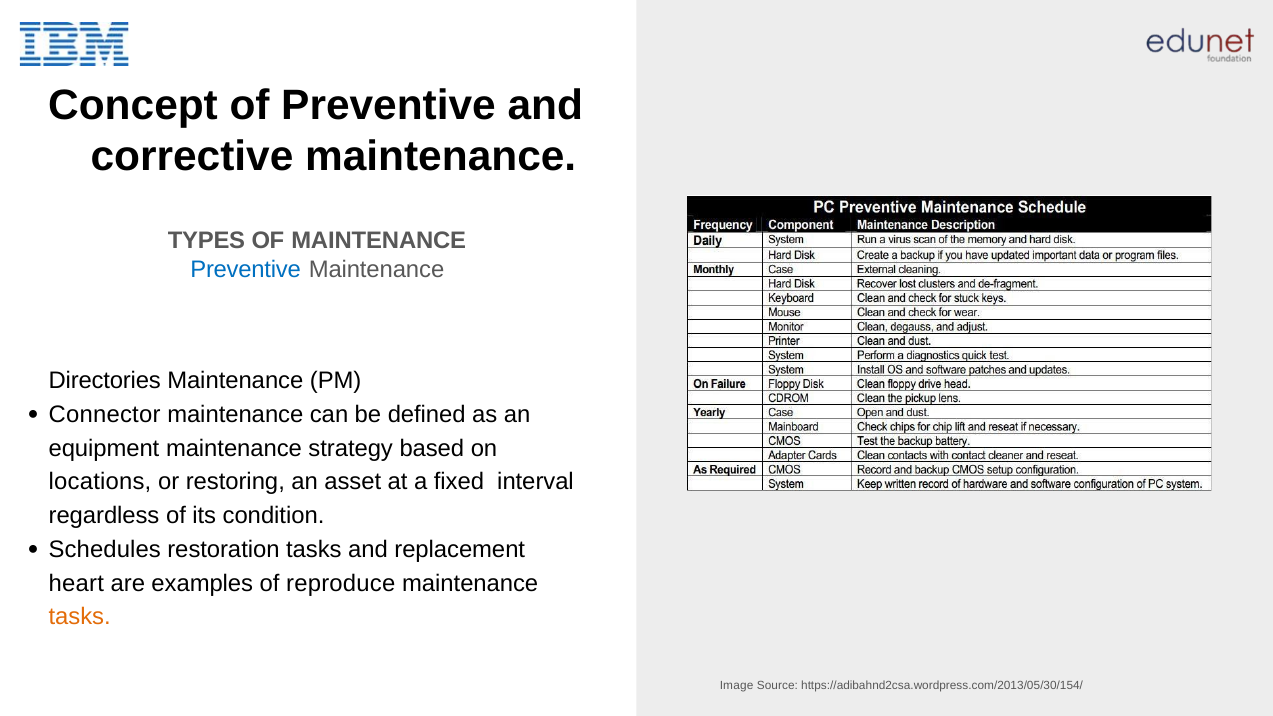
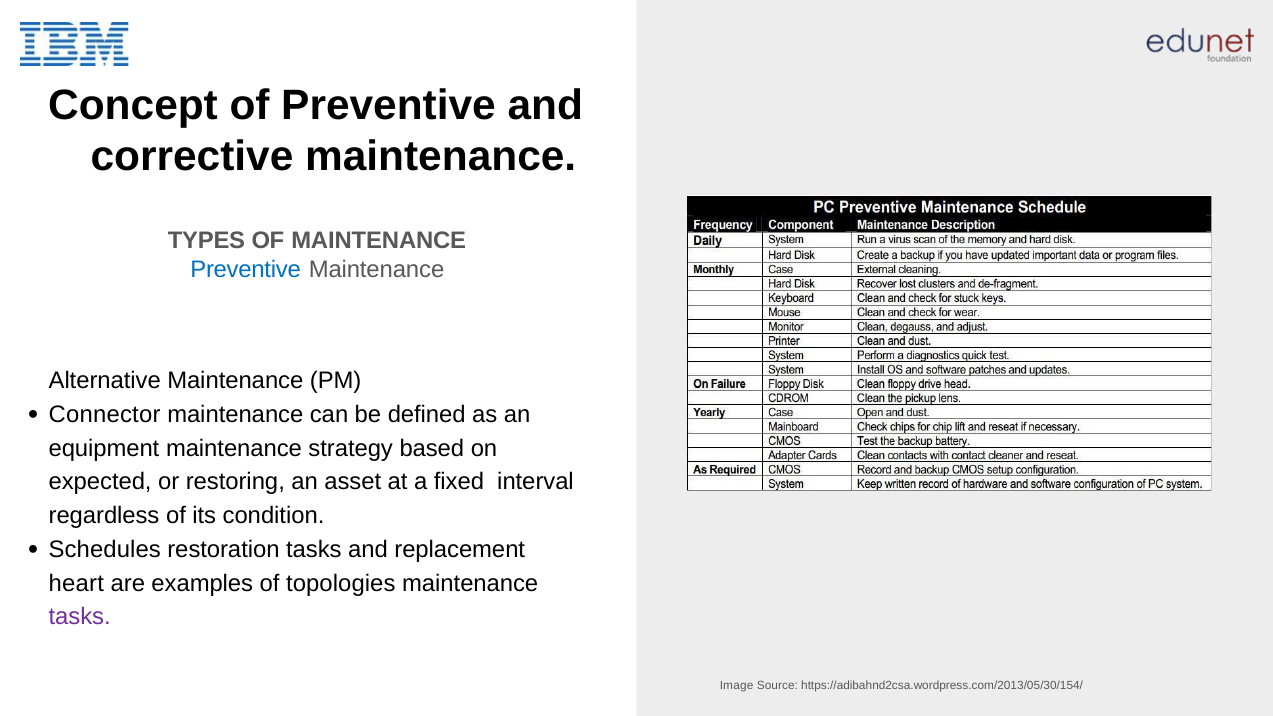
Directories: Directories -> Alternative
locations: locations -> expected
reproduce: reproduce -> topologies
tasks at (80, 617) colour: orange -> purple
